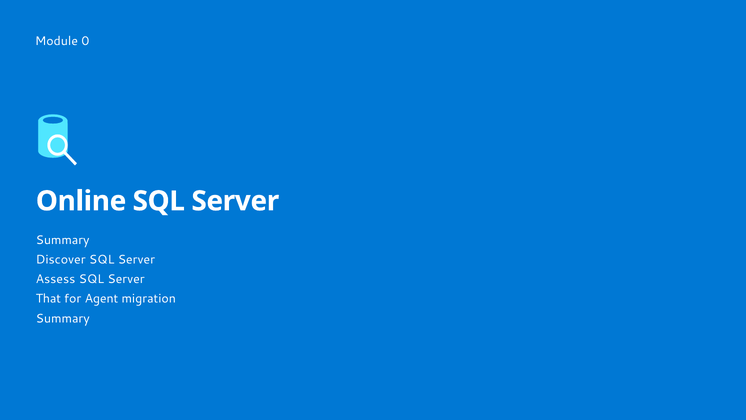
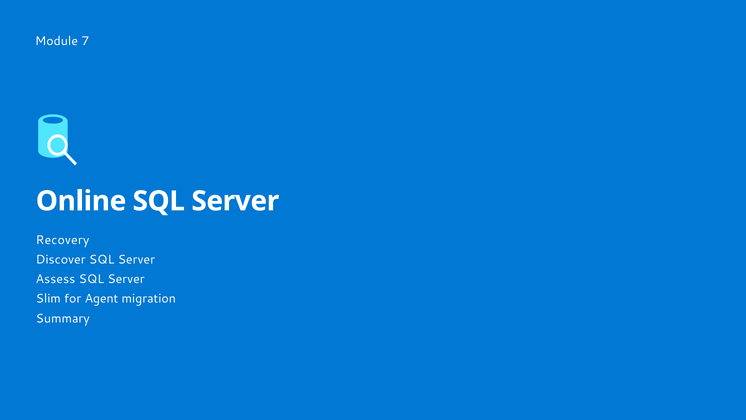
0: 0 -> 7
Summary at (63, 240): Summary -> Recovery
That: That -> Slim
